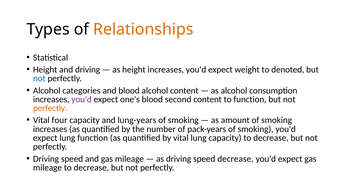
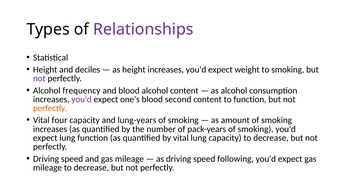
Relationships colour: orange -> purple
and driving: driving -> deciles
to denoted: denoted -> smoking
not at (39, 78) colour: blue -> purple
categories: categories -> frequency
speed decrease: decrease -> following
